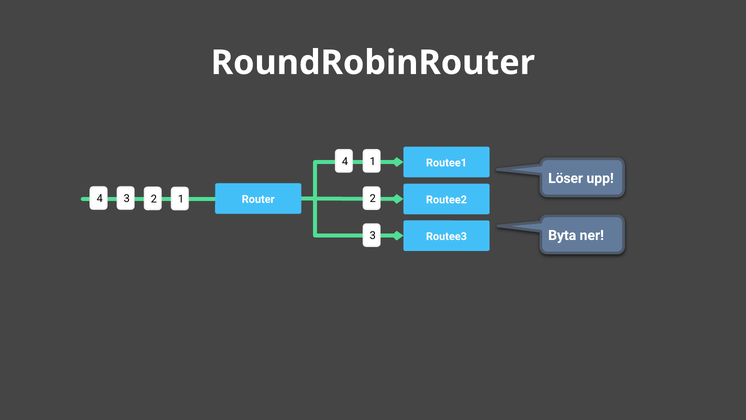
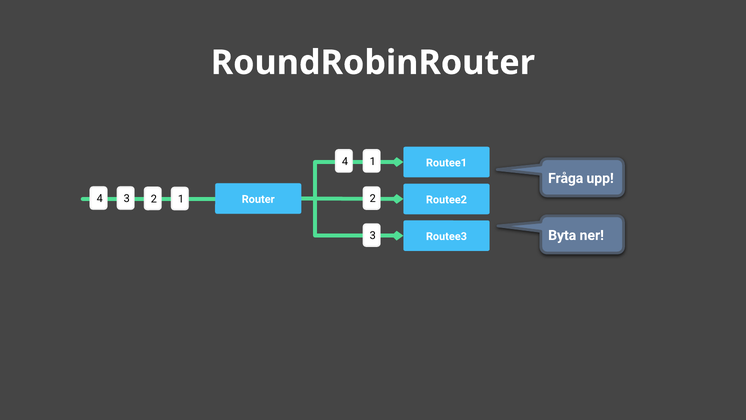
Löser: Löser -> Fråga
